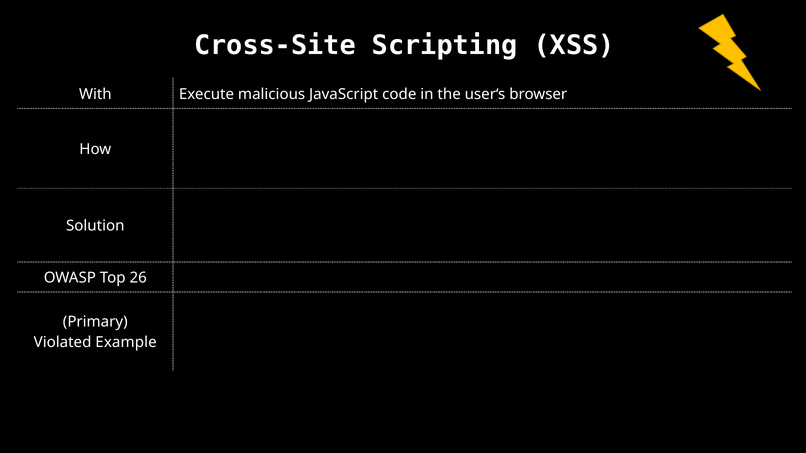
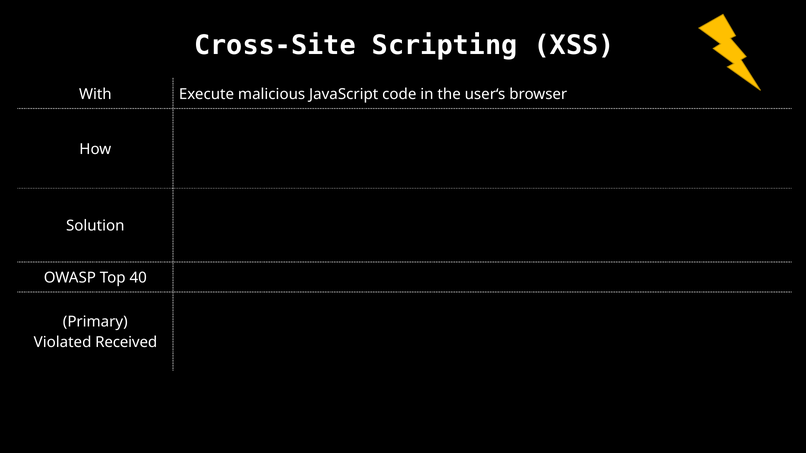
26: 26 -> 40
Example: Example -> Received
